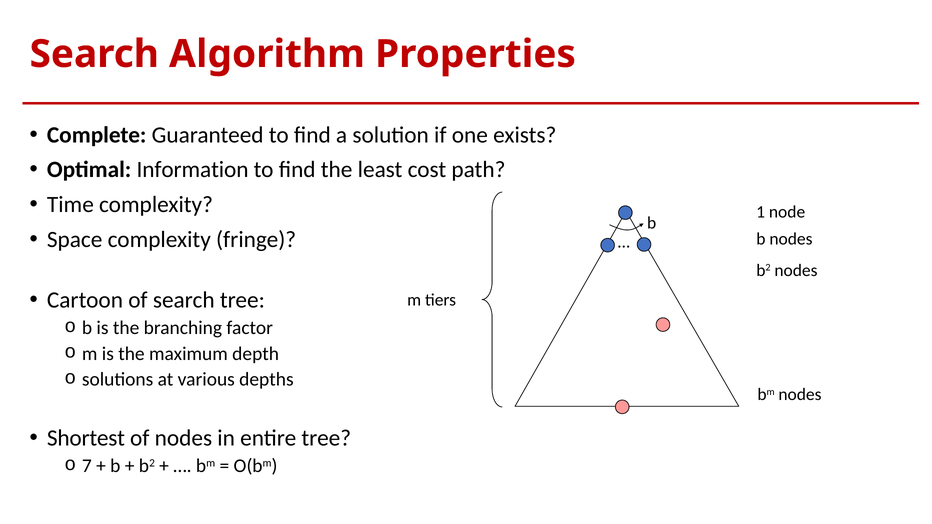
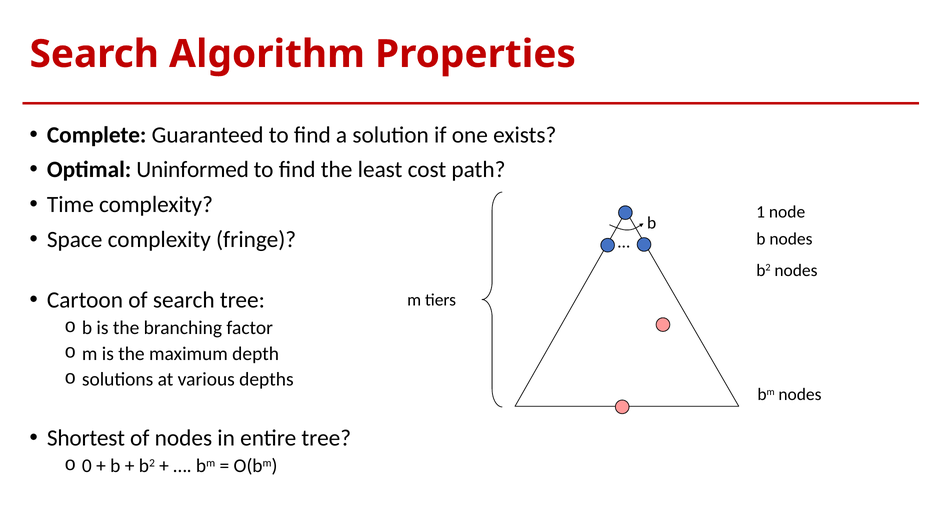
Information: Information -> Uninformed
7: 7 -> 0
